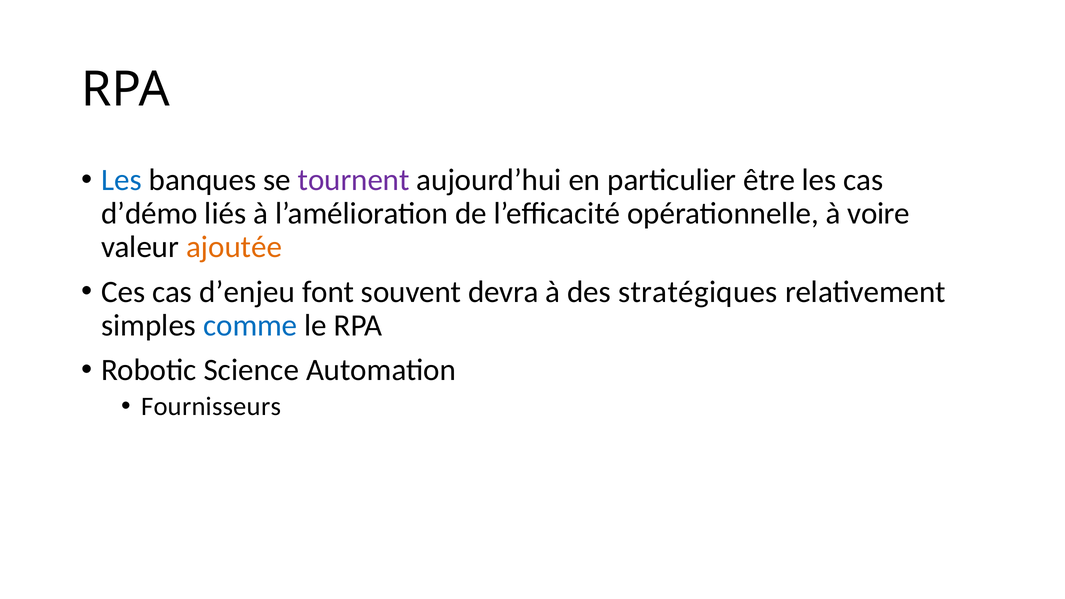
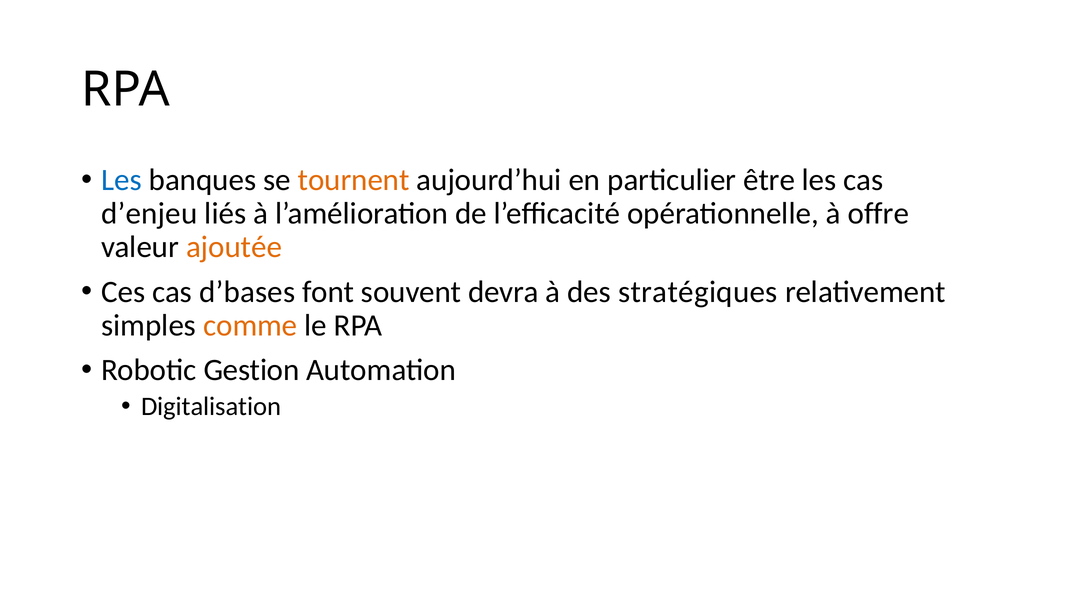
tournent colour: purple -> orange
d’démo: d’démo -> d’enjeu
voire: voire -> offre
d’enjeu: d’enjeu -> d’bases
comme colour: blue -> orange
Science: Science -> Gestion
Fournisseurs: Fournisseurs -> Digitalisation
